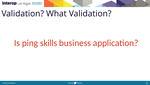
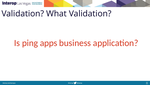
skills: skills -> apps
